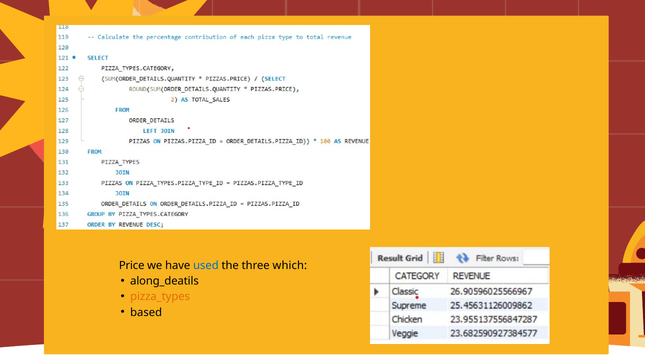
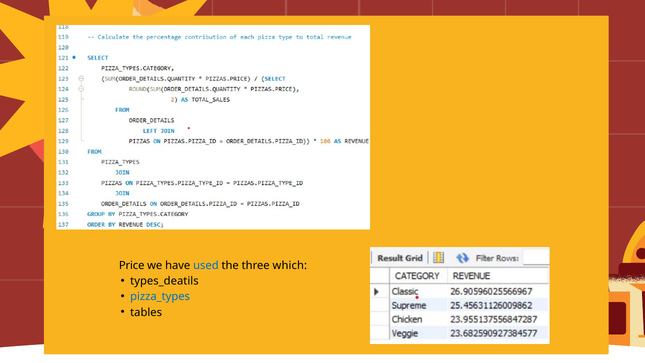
along_deatils: along_deatils -> types_deatils
pizza_types colour: orange -> blue
based: based -> tables
